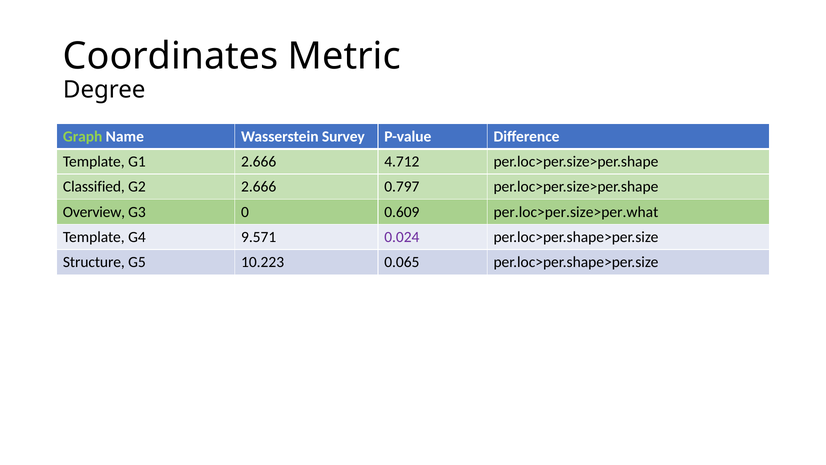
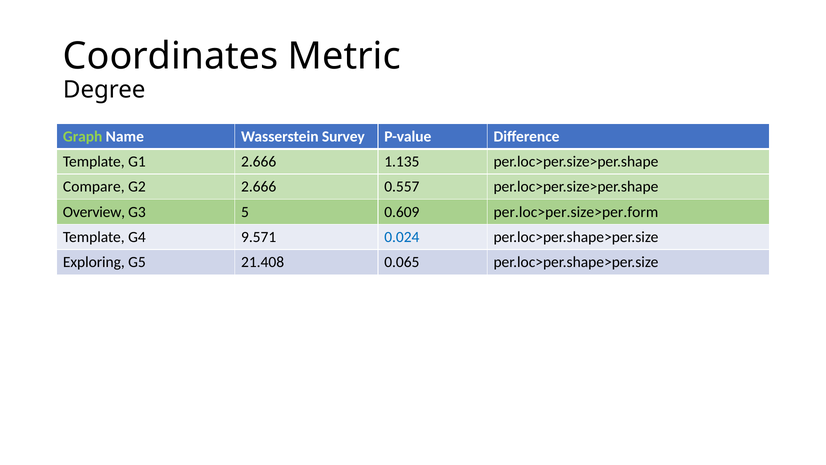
4.712: 4.712 -> 1.135
Classified: Classified -> Compare
0.797: 0.797 -> 0.557
0: 0 -> 5
per.loc>per.size>per.what: per.loc>per.size>per.what -> per.loc>per.size>per.form
0.024 colour: purple -> blue
Structure: Structure -> Exploring
10.223: 10.223 -> 21.408
